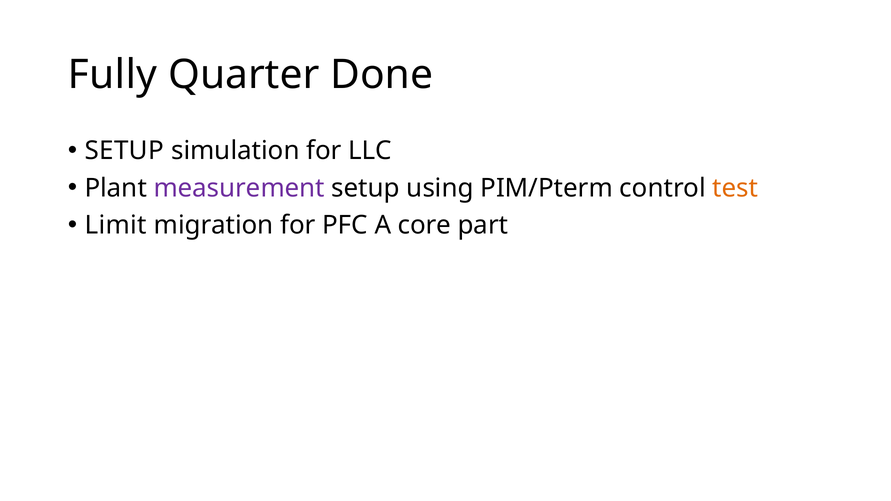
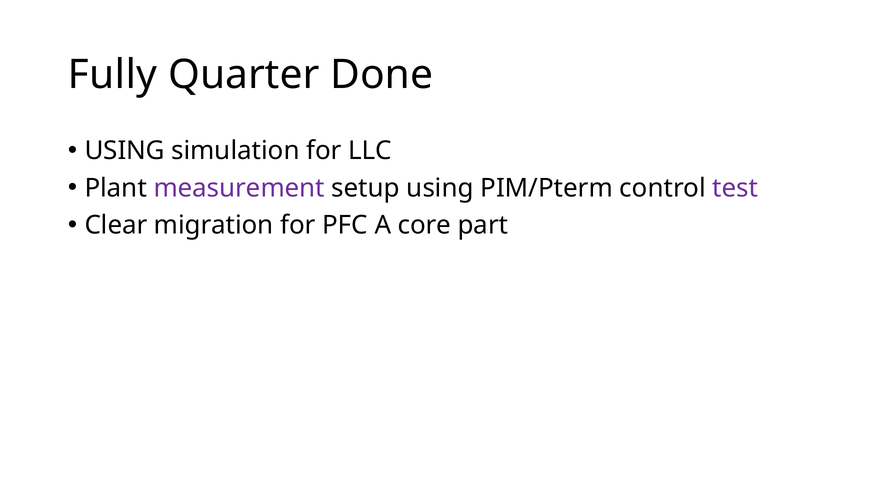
SETUP at (124, 151): SETUP -> USING
test colour: orange -> purple
Limit: Limit -> Clear
